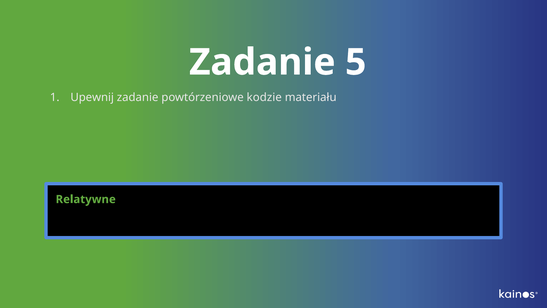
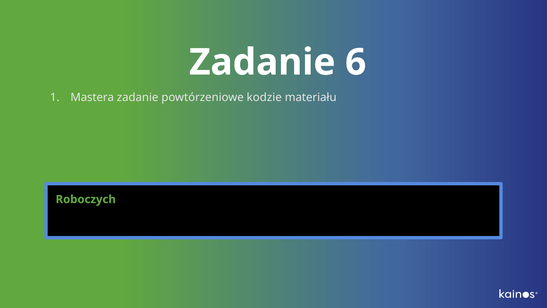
5: 5 -> 6
Upewnij: Upewnij -> Mastera
Relatywne: Relatywne -> Roboczych
